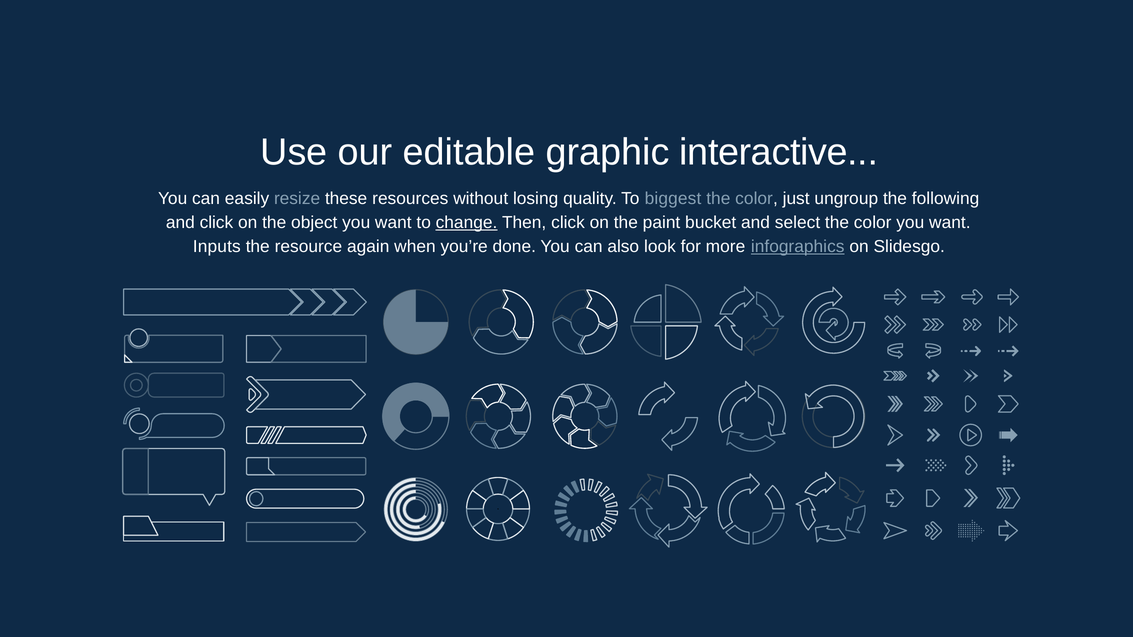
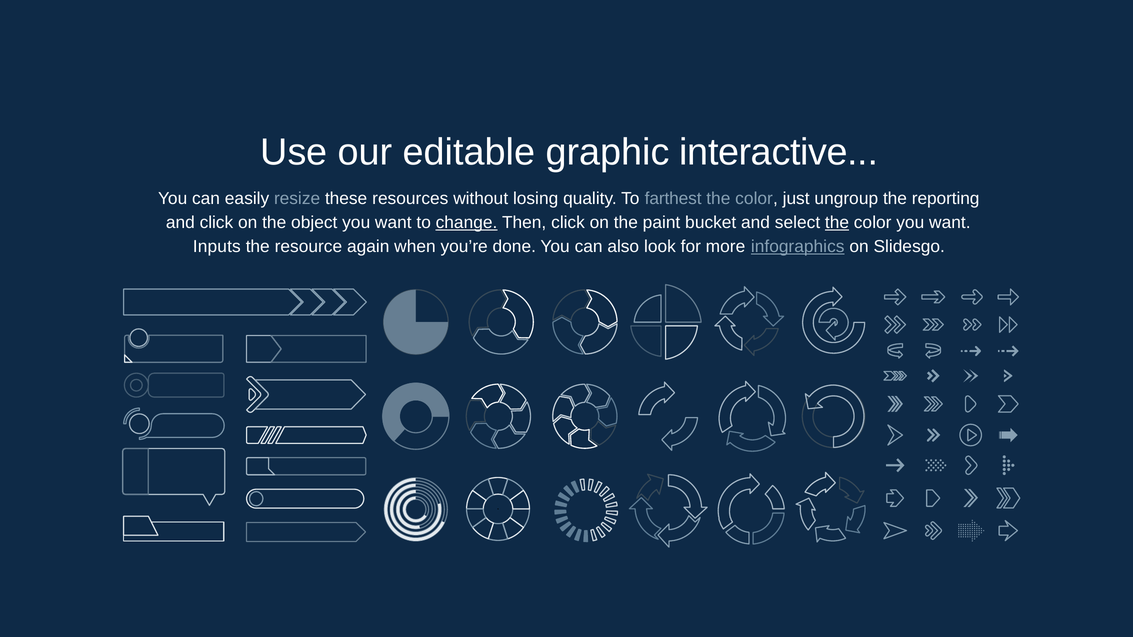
biggest: biggest -> farthest
following: following -> reporting
the at (837, 223) underline: none -> present
